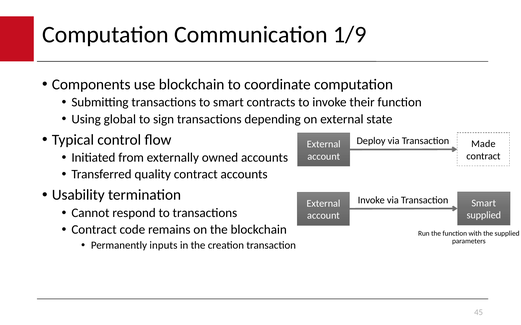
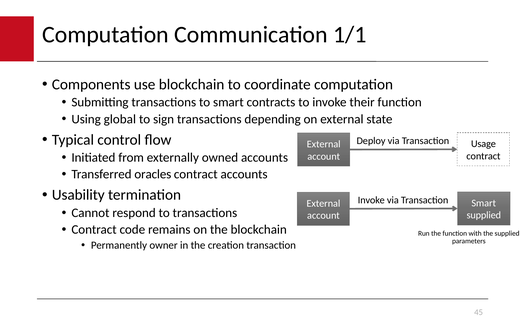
1/9: 1/9 -> 1/1
Made: Made -> Usage
quality: quality -> oracles
inputs: inputs -> owner
